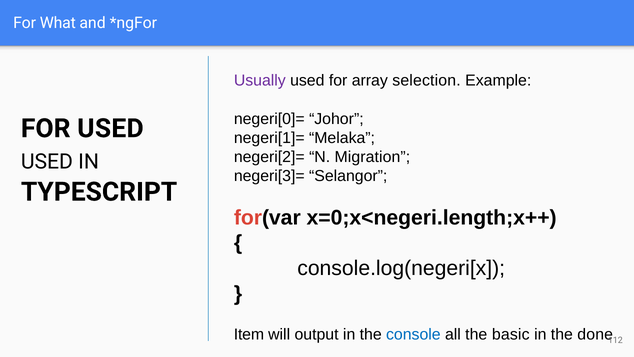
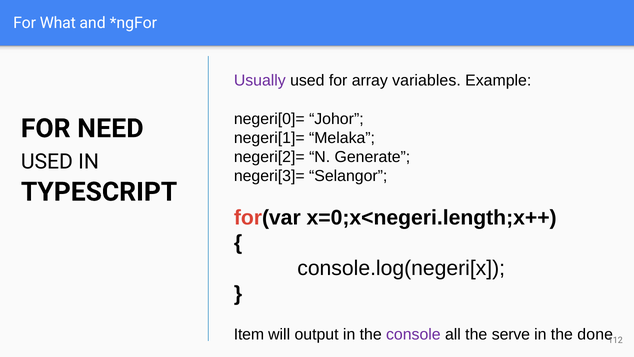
selection: selection -> variables
FOR USED: USED -> NEED
Migration: Migration -> Generate
console colour: blue -> purple
basic: basic -> serve
